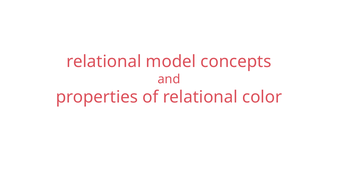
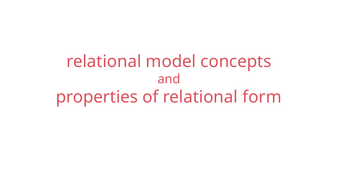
color: color -> form
